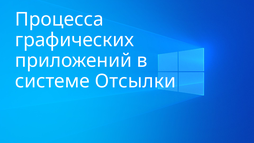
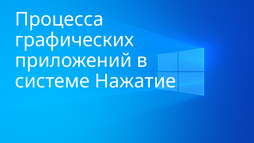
Отсылки: Отсылки -> Нажатие
